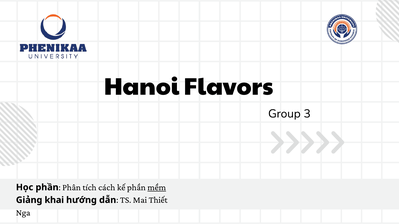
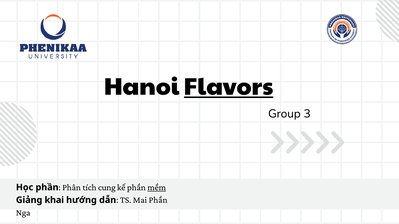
Flavors underline: none -> present
cách: cách -> cung
Mai Thiết: Thiết -> Phần
